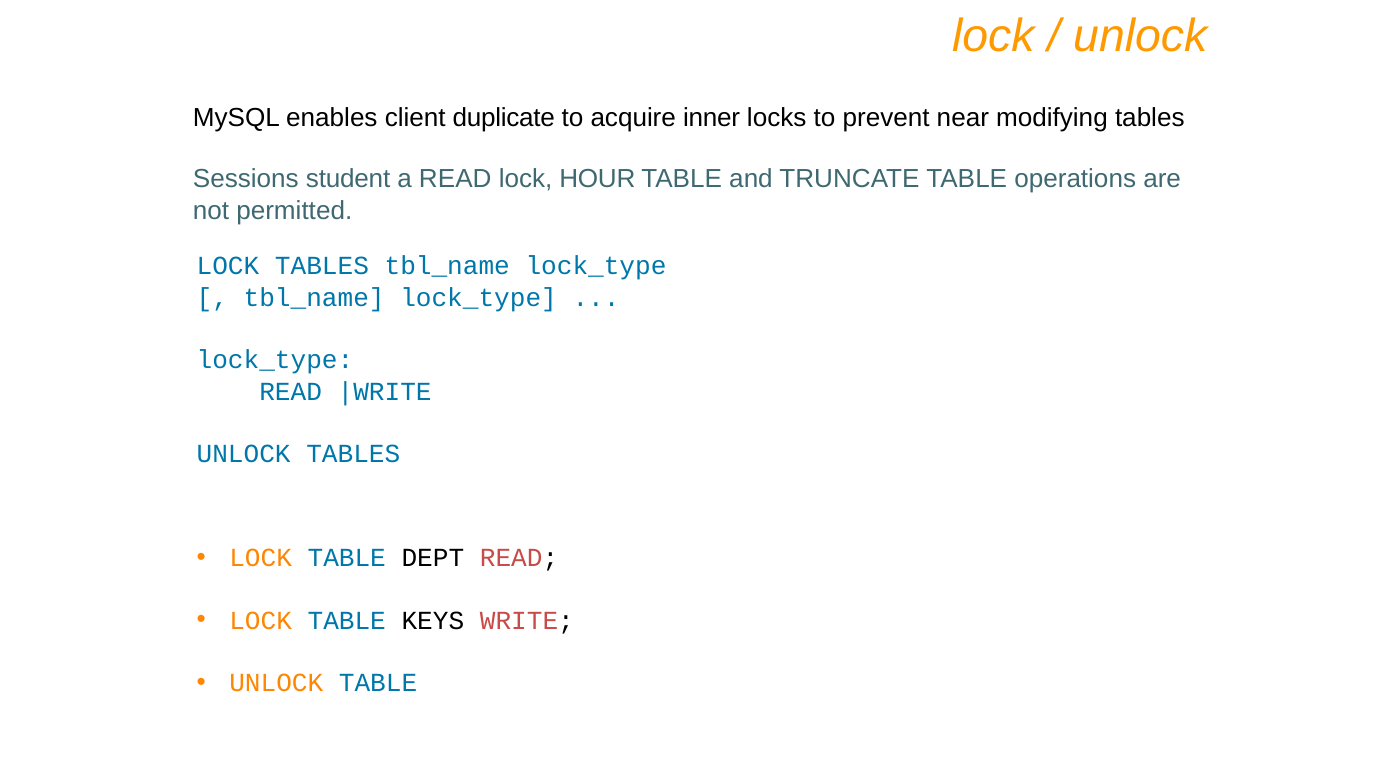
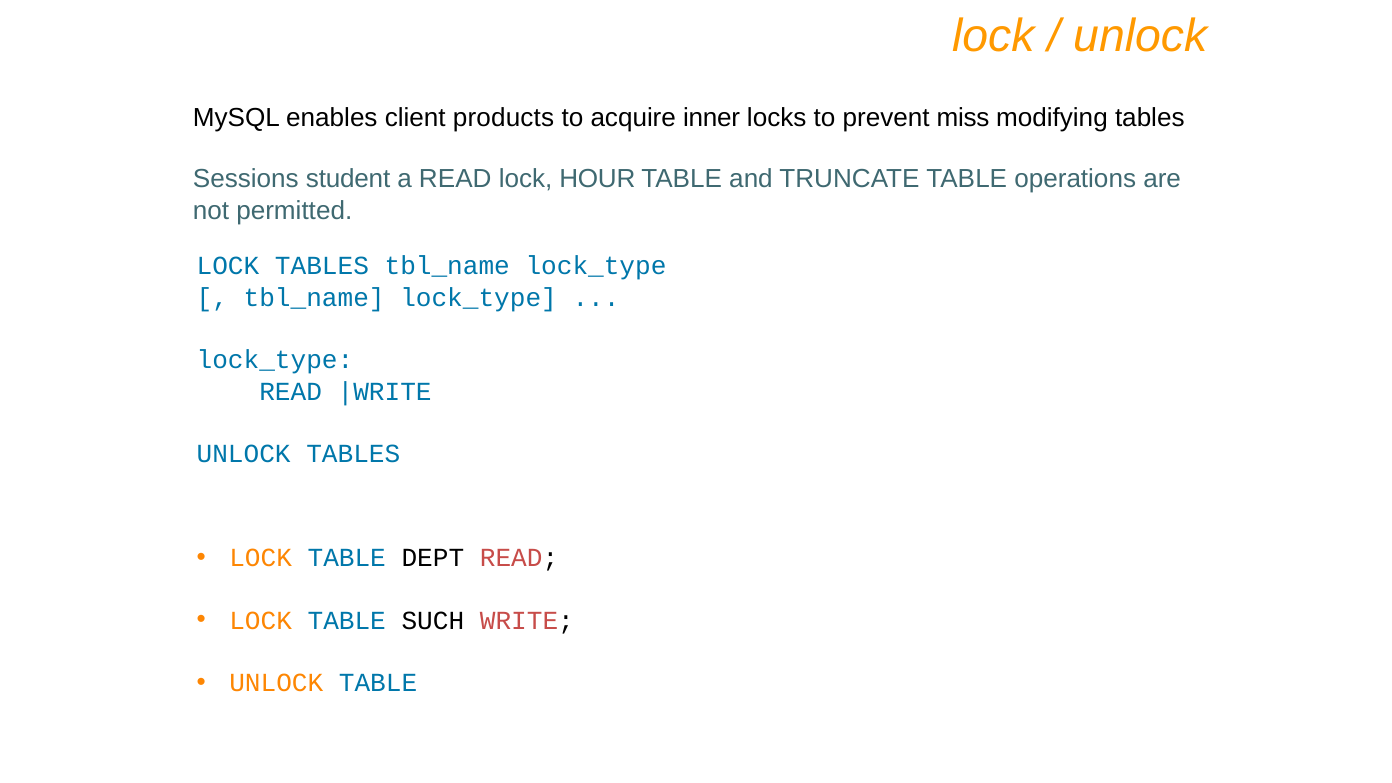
duplicate: duplicate -> products
near: near -> miss
KEYS: KEYS -> SUCH
